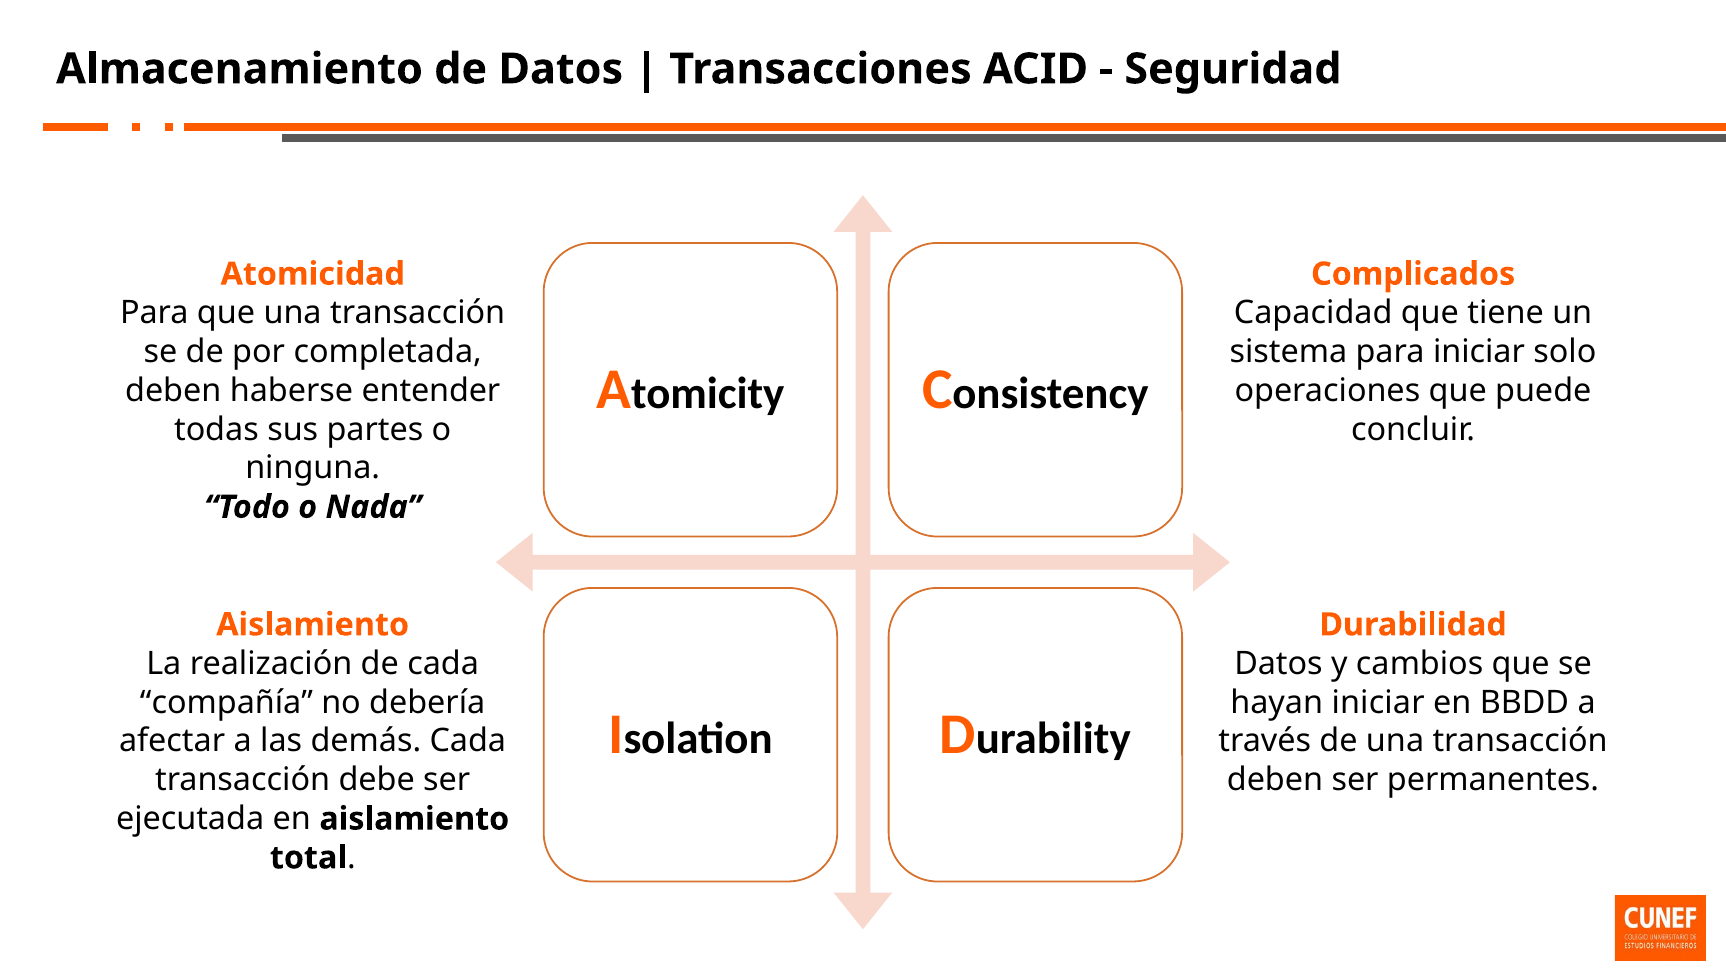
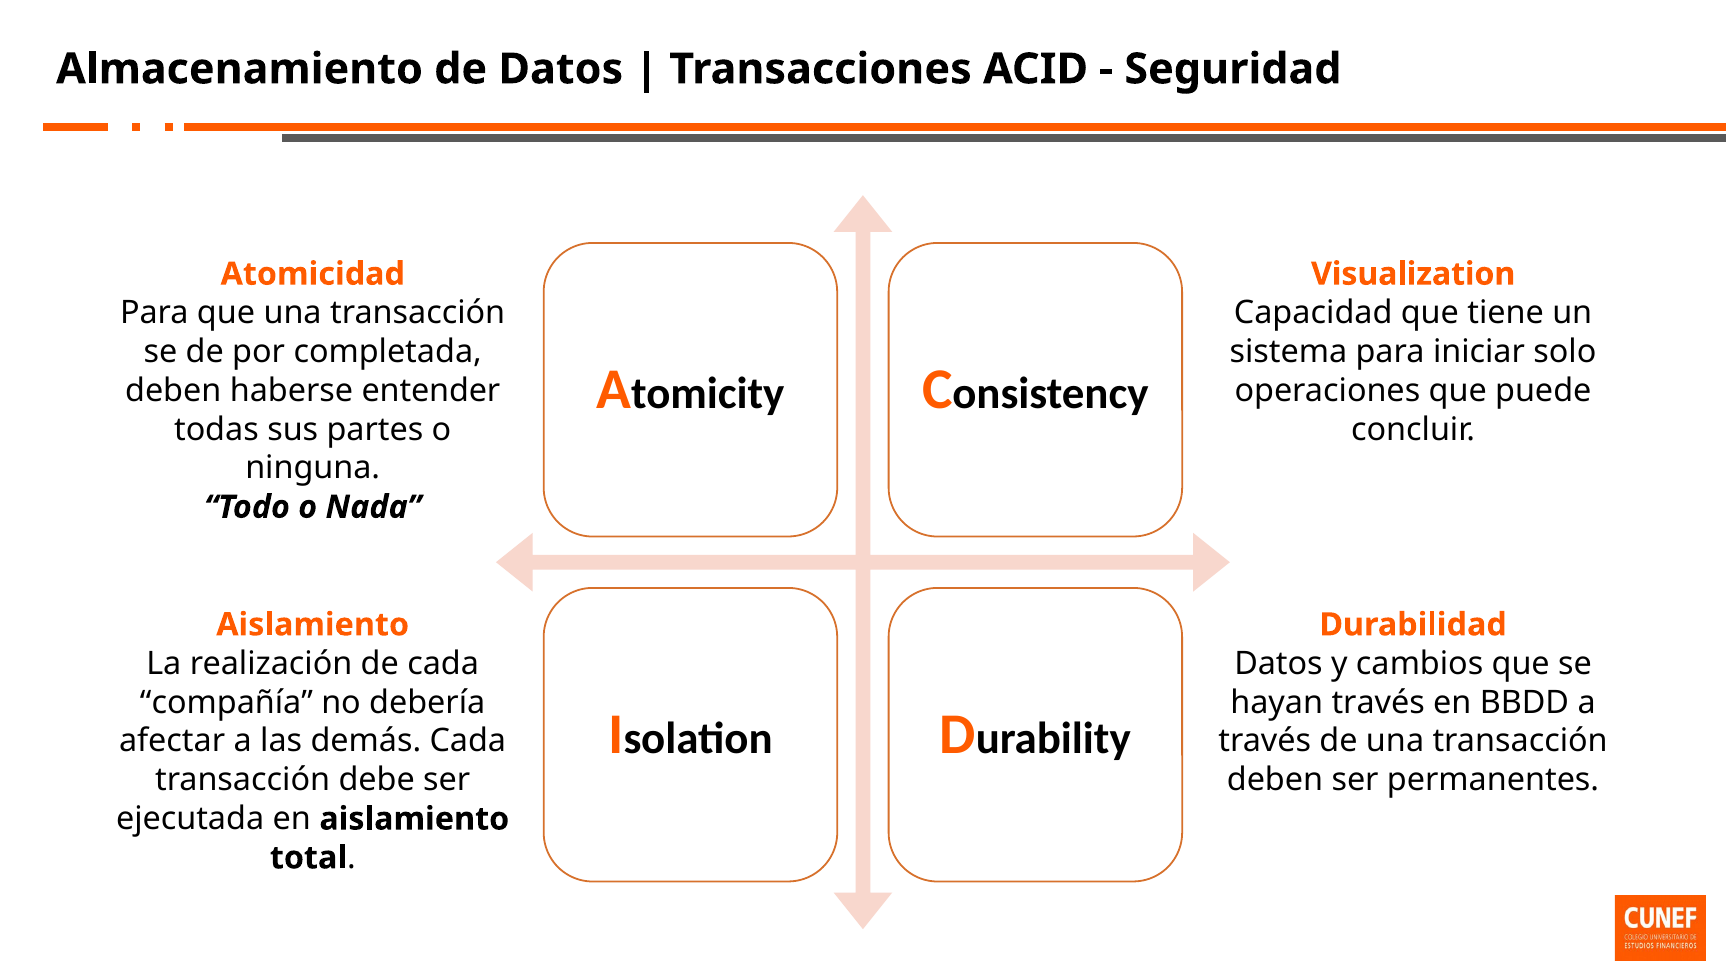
Complicados: Complicados -> Visualization
hayan iniciar: iniciar -> través
